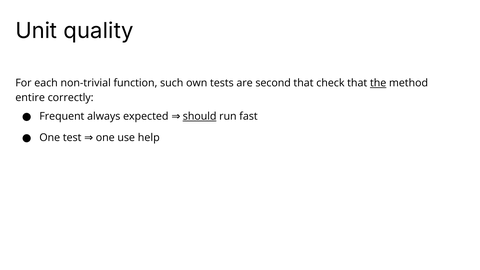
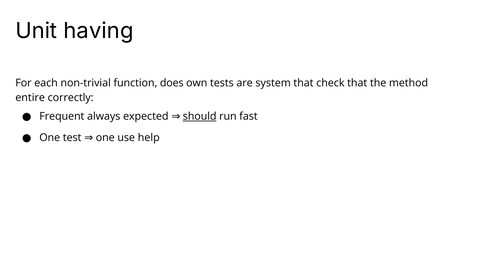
quality: quality -> having
such: such -> does
second: second -> system
the underline: present -> none
